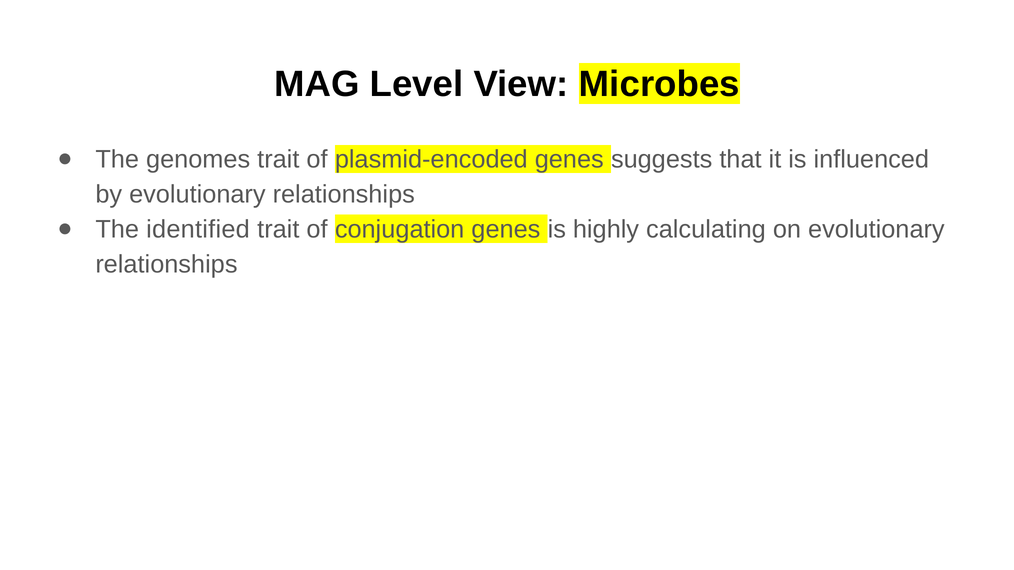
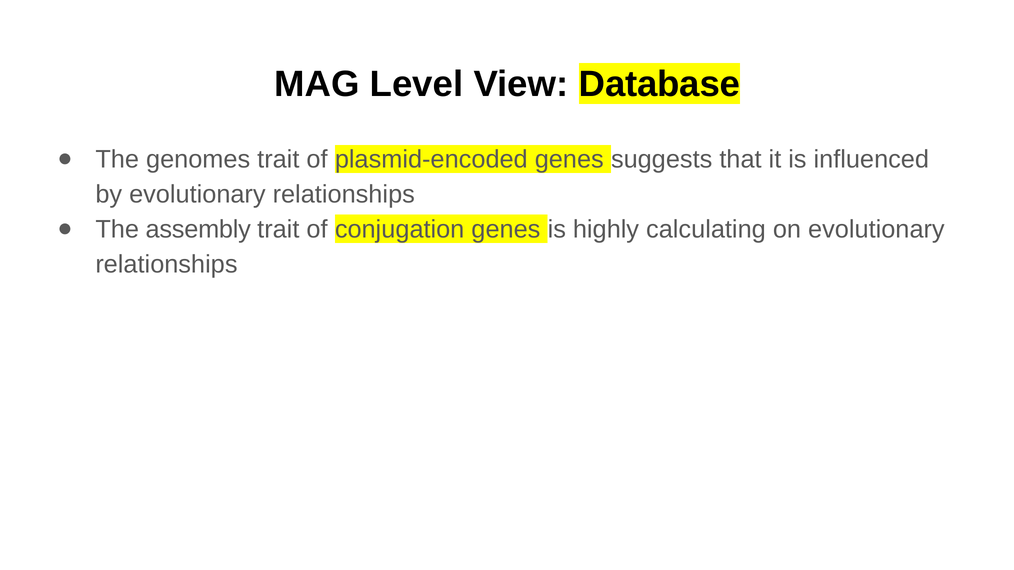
Microbes: Microbes -> Database
identified: identified -> assembly
